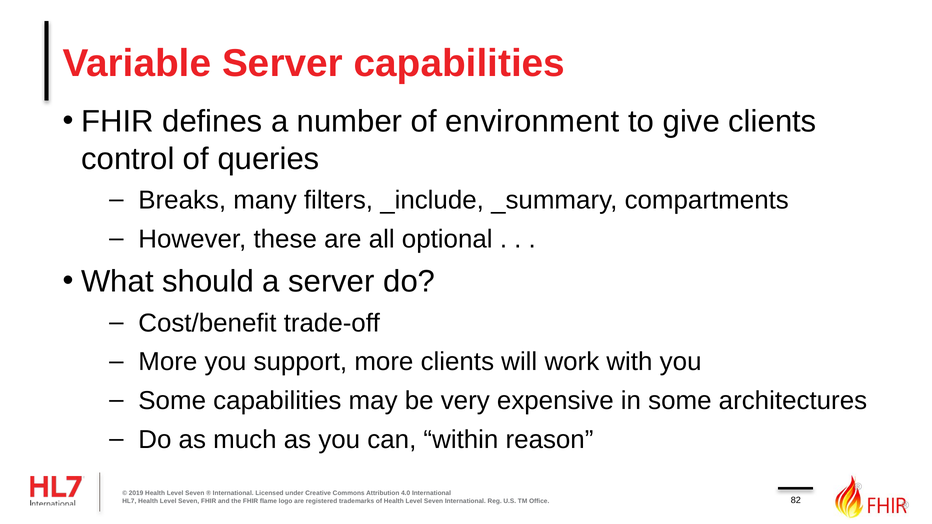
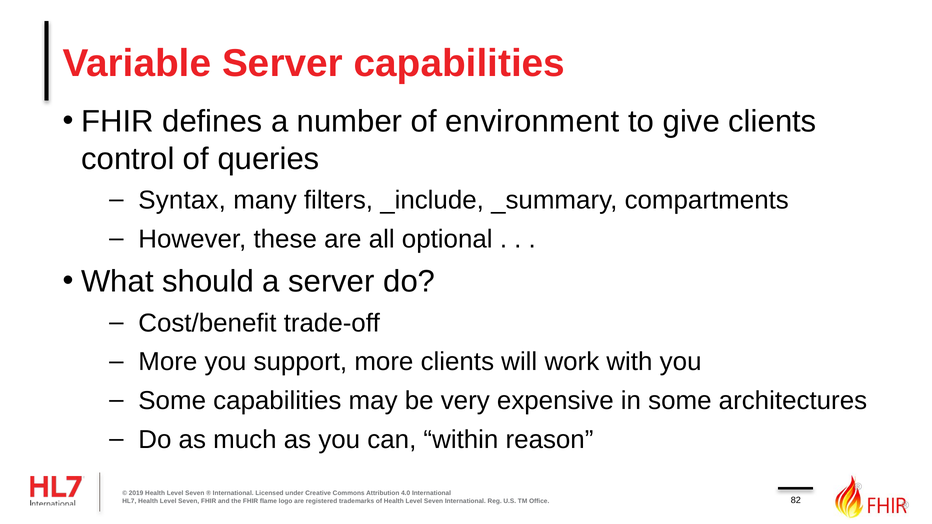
Breaks: Breaks -> Syntax
